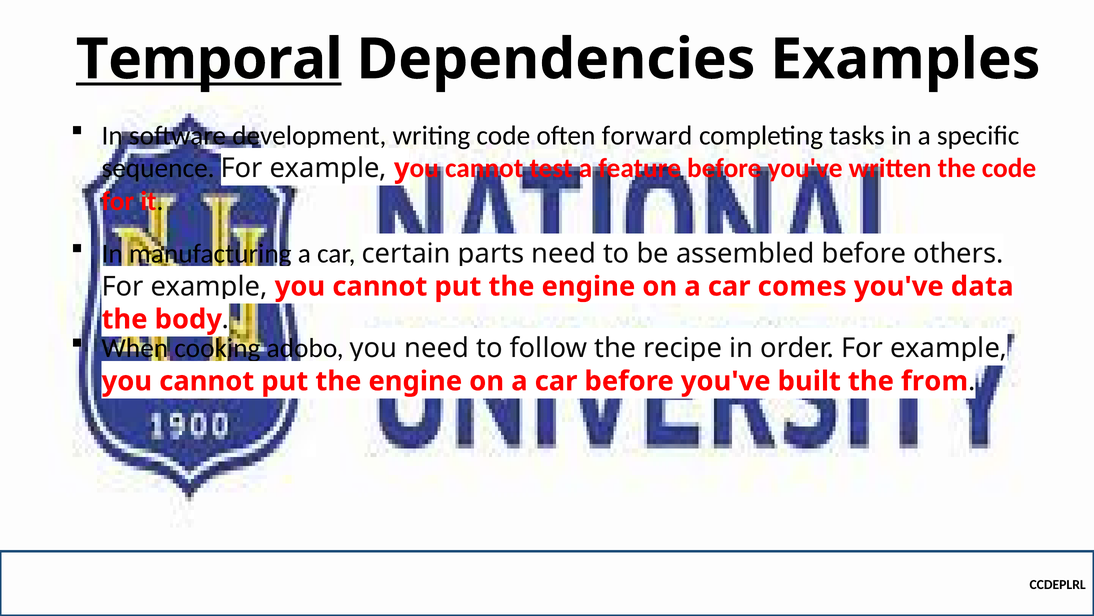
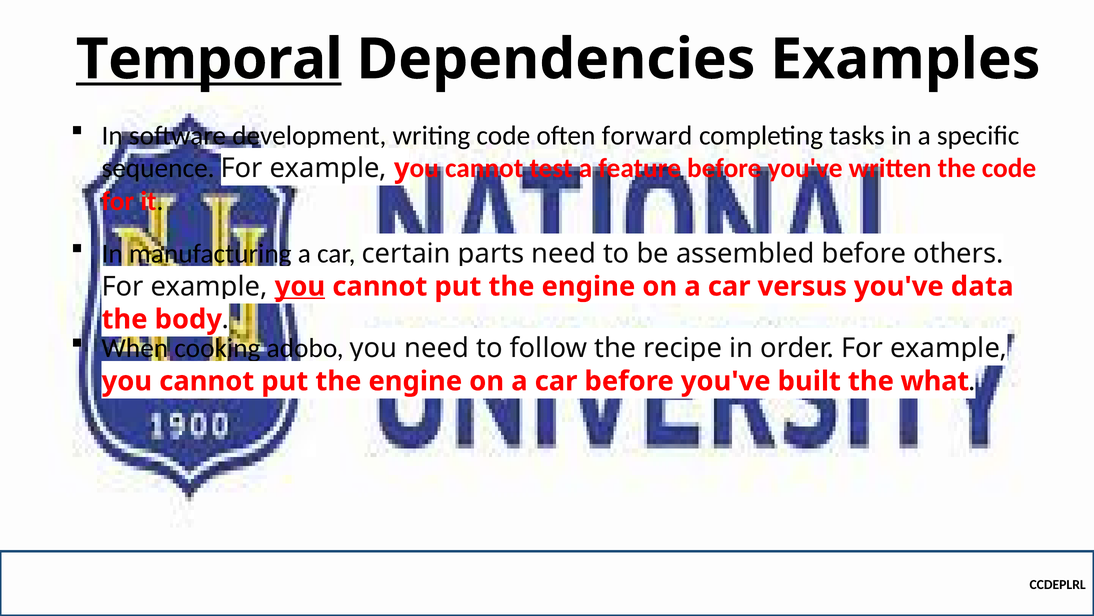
you at (300, 286) underline: none -> present
comes: comes -> versus
from: from -> what
